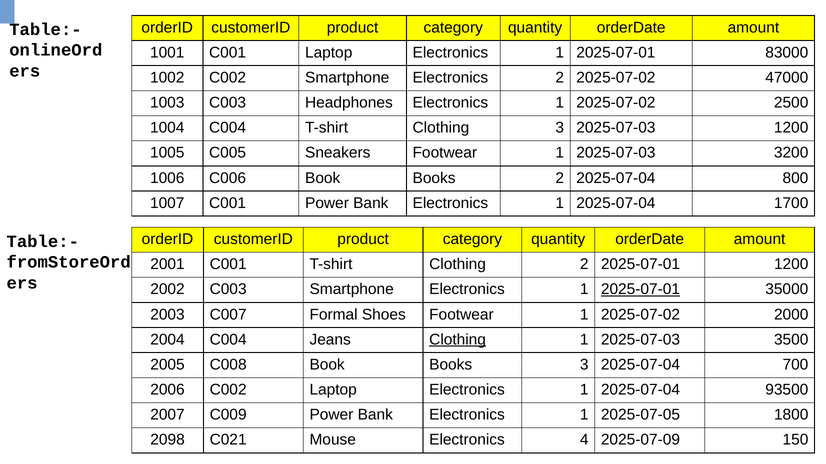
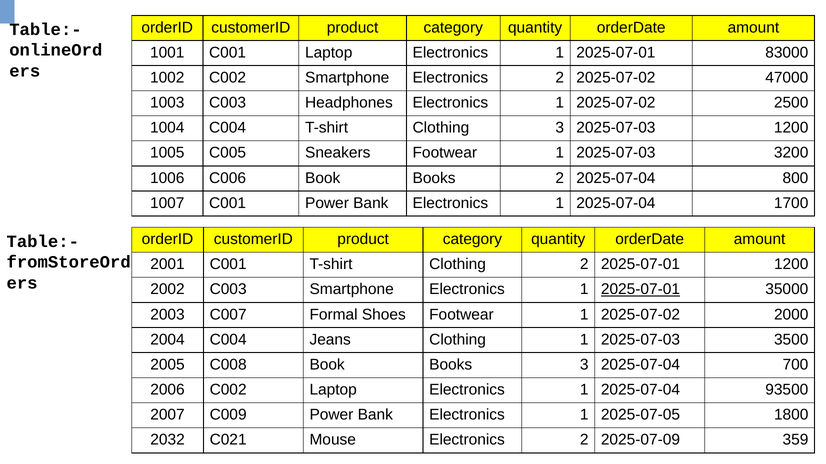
Clothing at (458, 340) underline: present -> none
2098: 2098 -> 2032
Mouse Electronics 4: 4 -> 2
150: 150 -> 359
